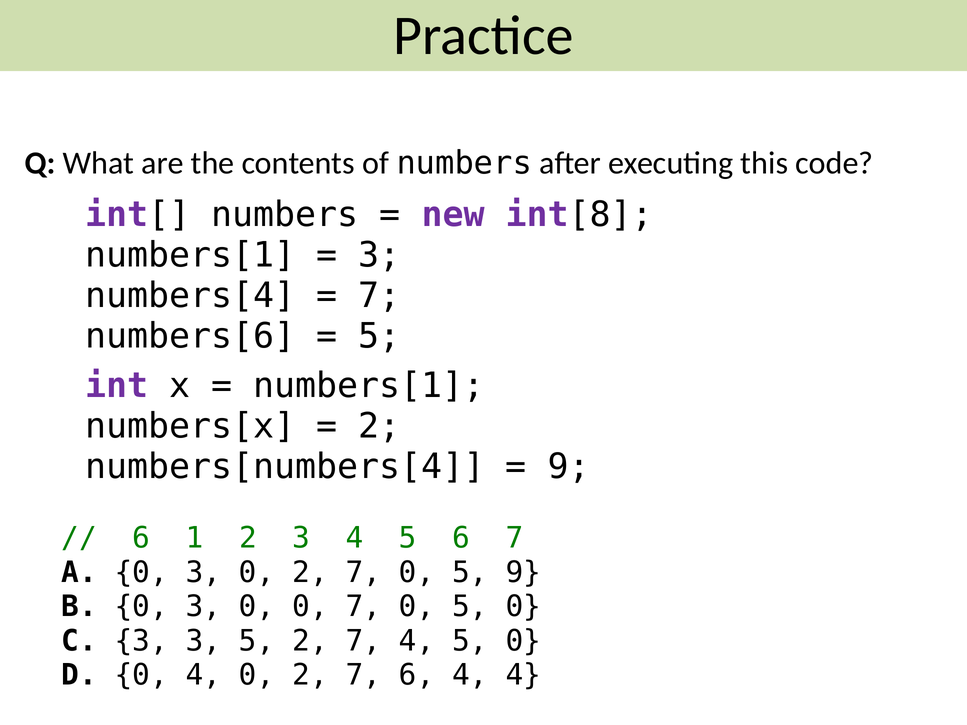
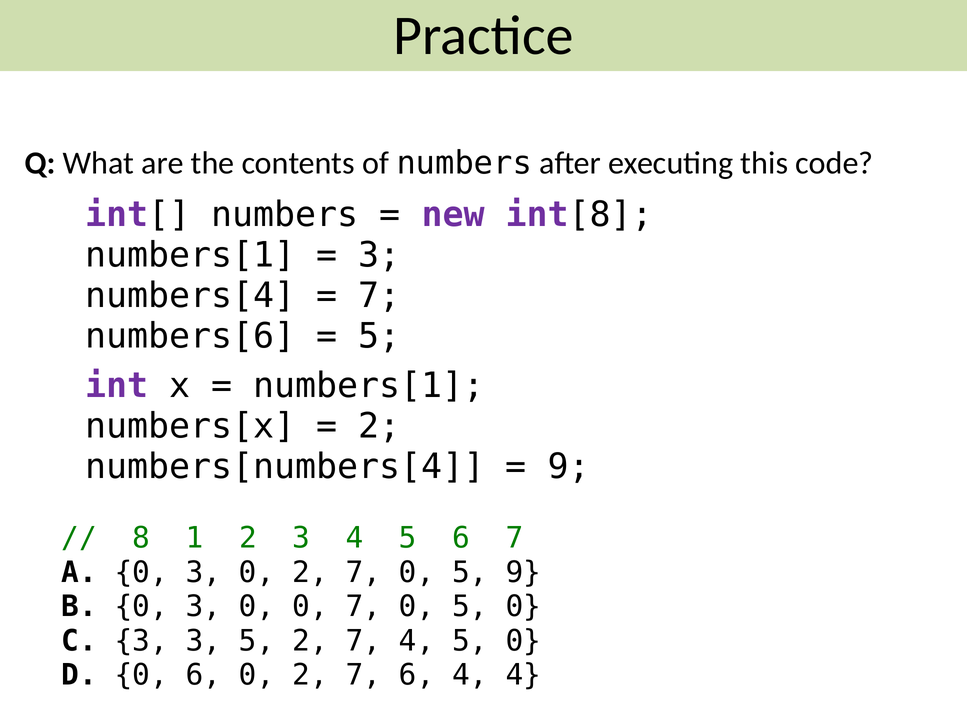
6 at (141, 538): 6 -> 8
0 4: 4 -> 6
